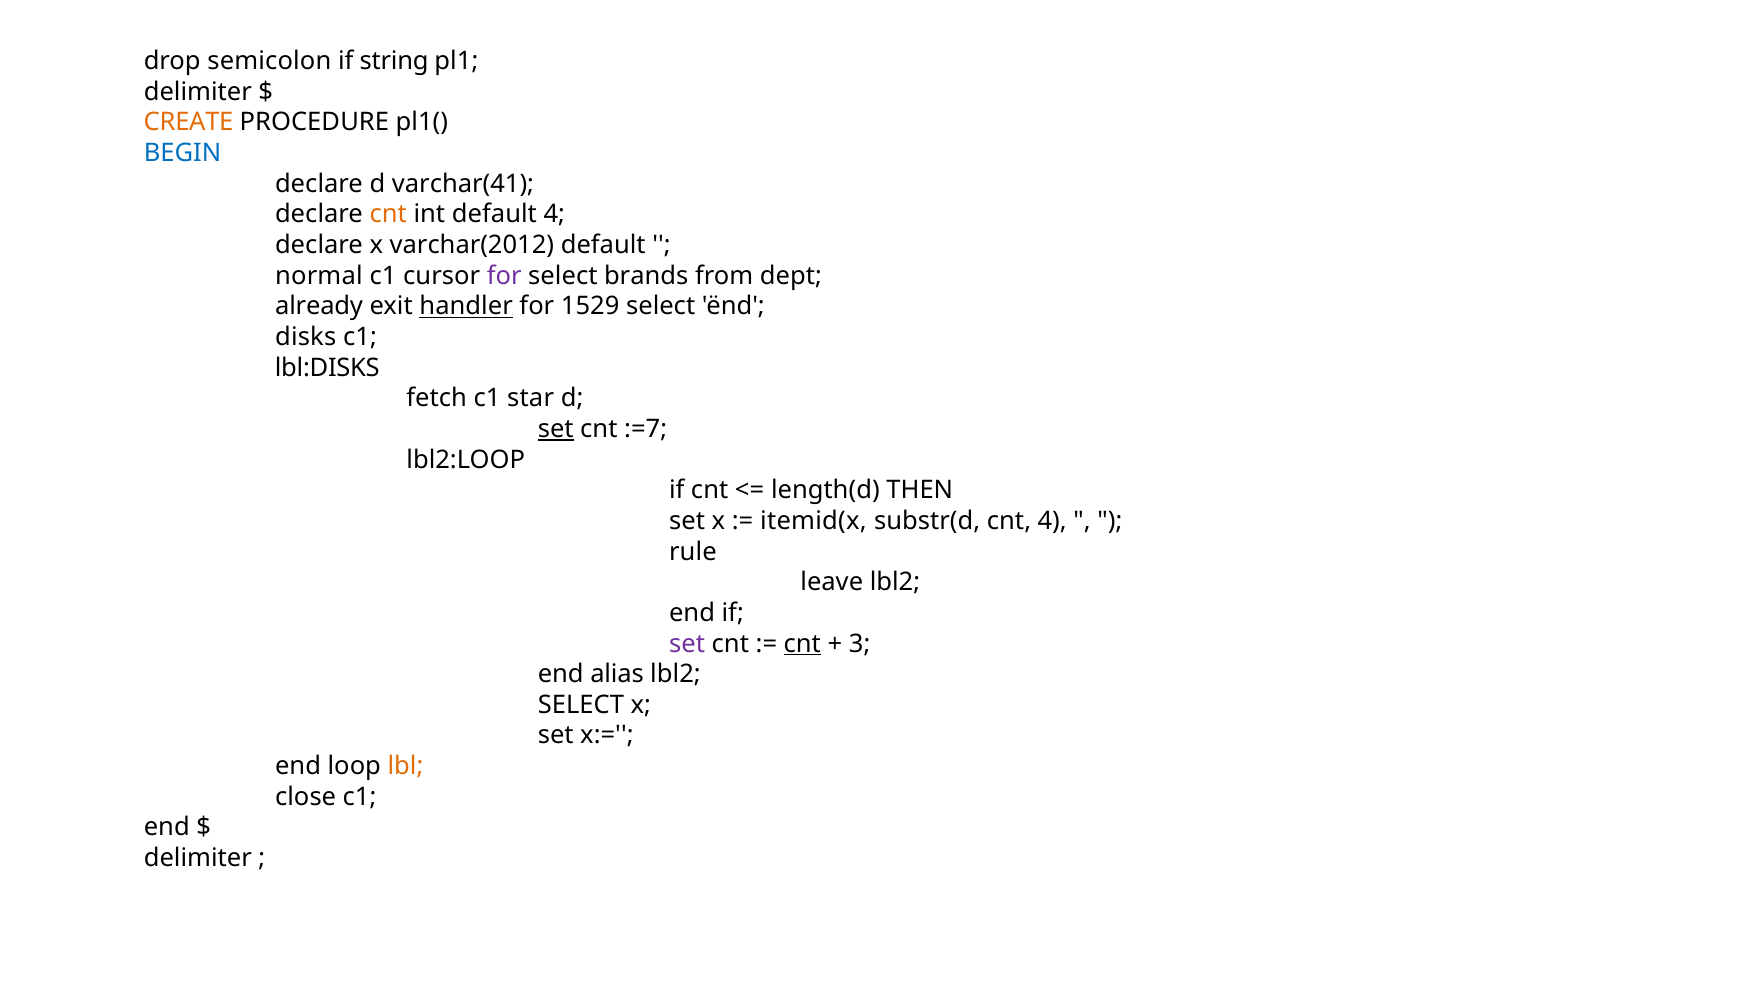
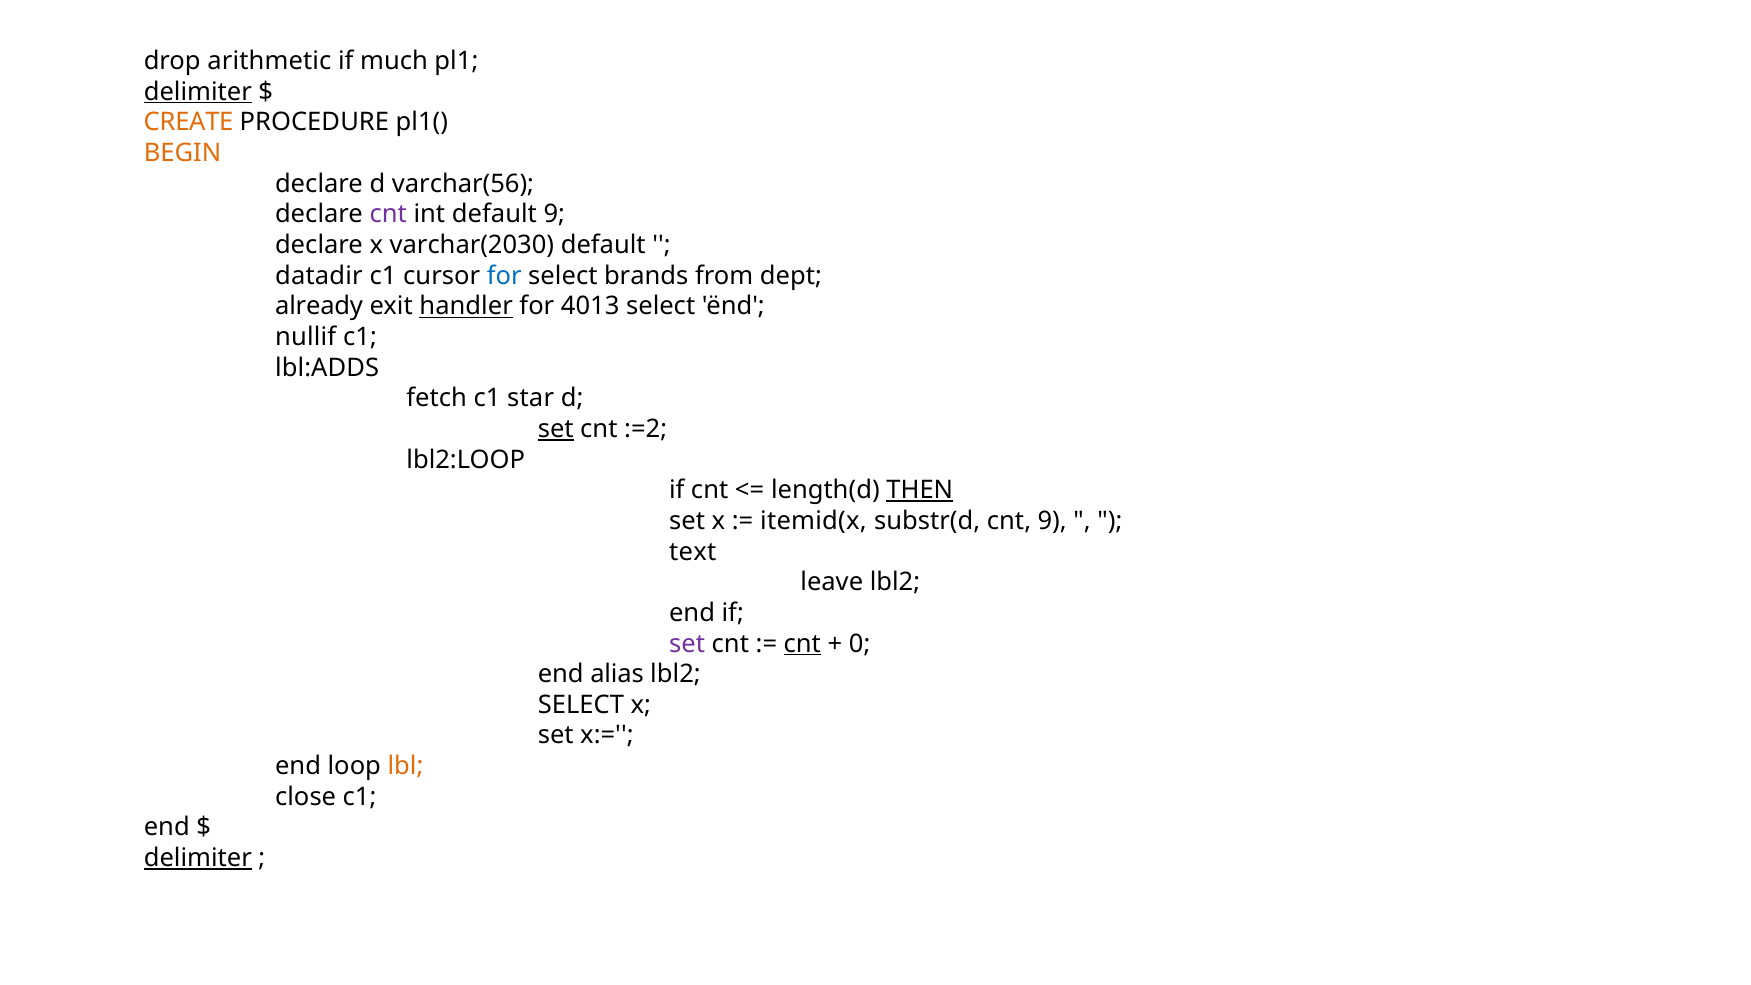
semicolon: semicolon -> arithmetic
string: string -> much
delimiter at (198, 92) underline: none -> present
BEGIN colour: blue -> orange
varchar(41: varchar(41 -> varchar(56
cnt at (388, 214) colour: orange -> purple
default 4: 4 -> 9
varchar(2012: varchar(2012 -> varchar(2030
normal: normal -> datadir
for at (504, 276) colour: purple -> blue
1529: 1529 -> 4013
disks: disks -> nullif
lbl:DISKS: lbl:DISKS -> lbl:ADDS
:=7: :=7 -> :=2
THEN underline: none -> present
cnt 4: 4 -> 9
rule: rule -> text
3: 3 -> 0
delimiter at (198, 858) underline: none -> present
